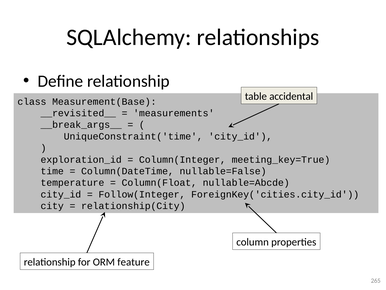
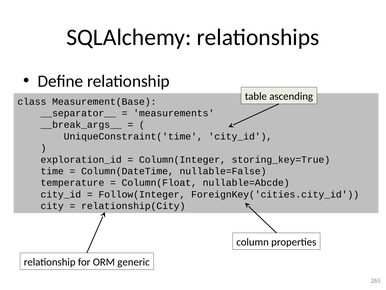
accidental: accidental -> ascending
__revisited__: __revisited__ -> __separator__
meeting_key=True: meeting_key=True -> storing_key=True
feature: feature -> generic
